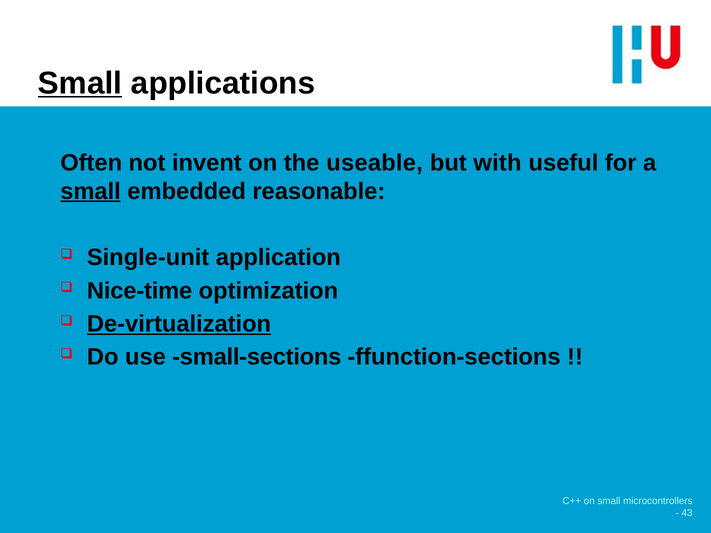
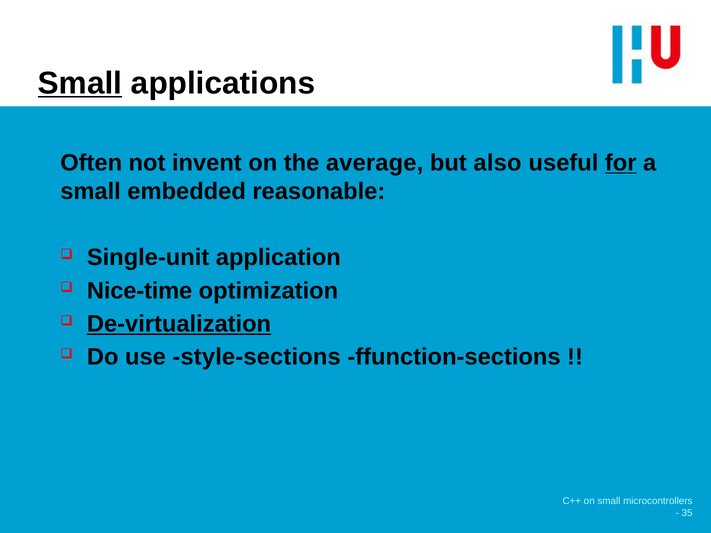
useable: useable -> average
with: with -> also
for underline: none -> present
small at (91, 191) underline: present -> none
small-sections: small-sections -> style-sections
43: 43 -> 35
